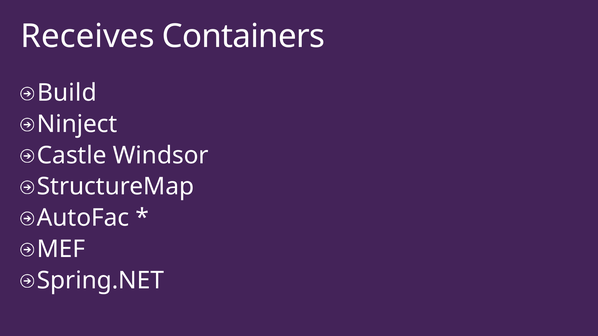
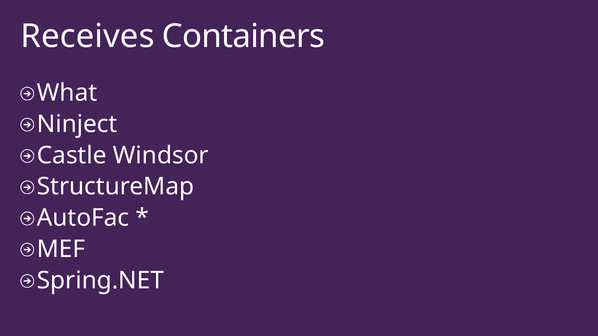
Build: Build -> What
